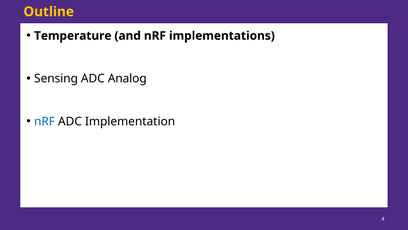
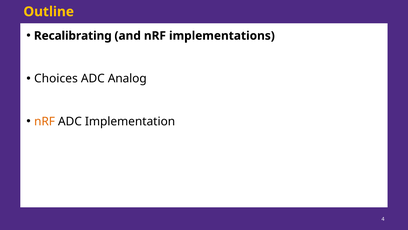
Temperature: Temperature -> Recalibrating
Sensing: Sensing -> Choices
nRF at (45, 121) colour: blue -> orange
